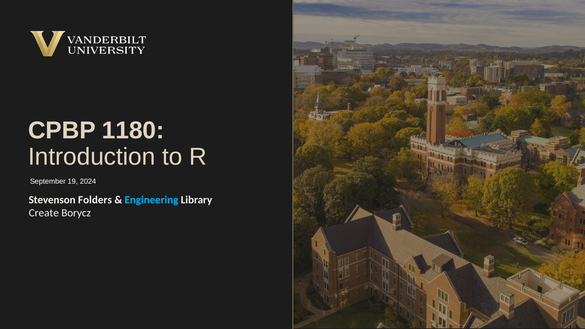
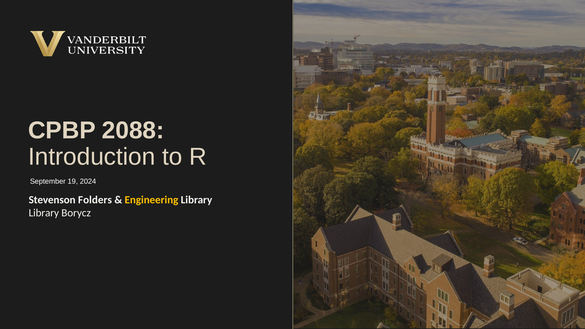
1180: 1180 -> 2088
Engineering colour: light blue -> yellow
Create at (44, 213): Create -> Library
